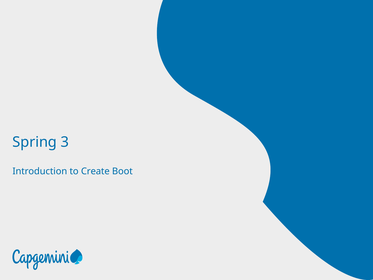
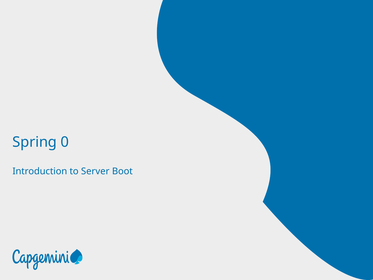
3: 3 -> 0
Create: Create -> Server
